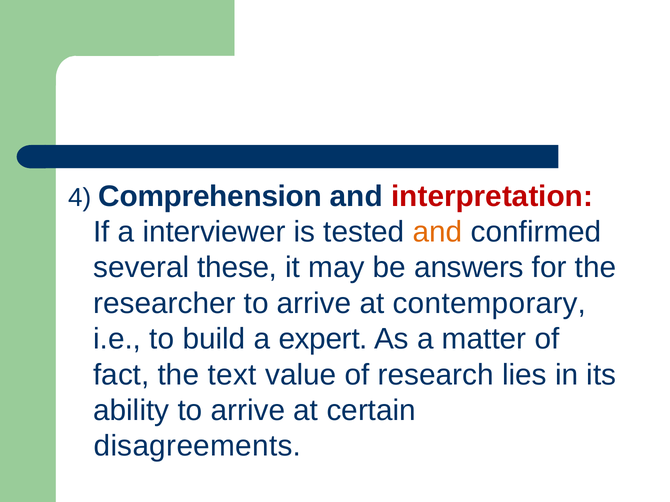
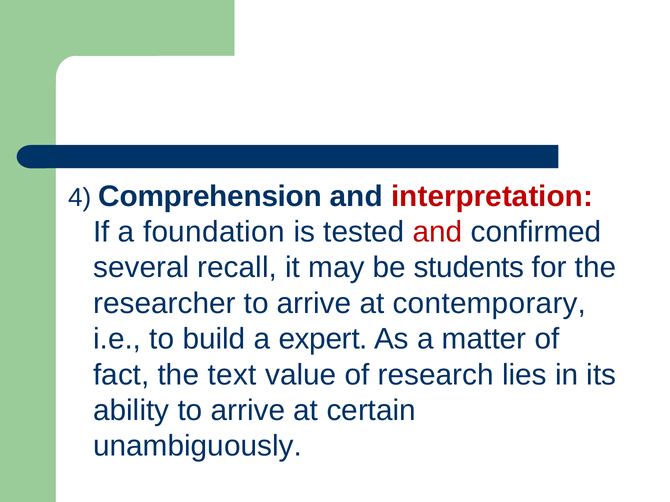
interviewer: interviewer -> foundation
and at (438, 232) colour: orange -> red
these: these -> recall
answers: answers -> students
disagreements: disagreements -> unambiguously
